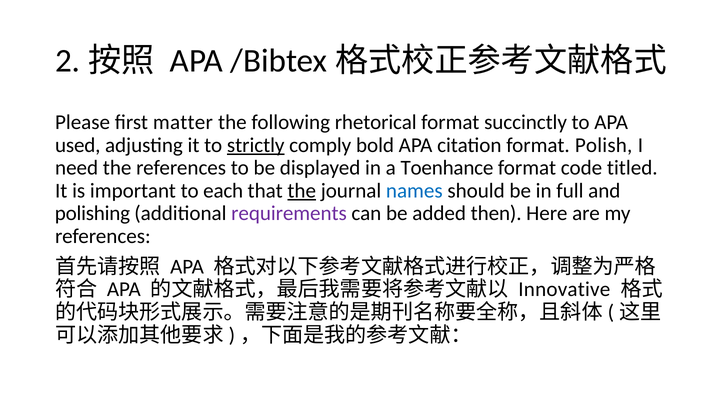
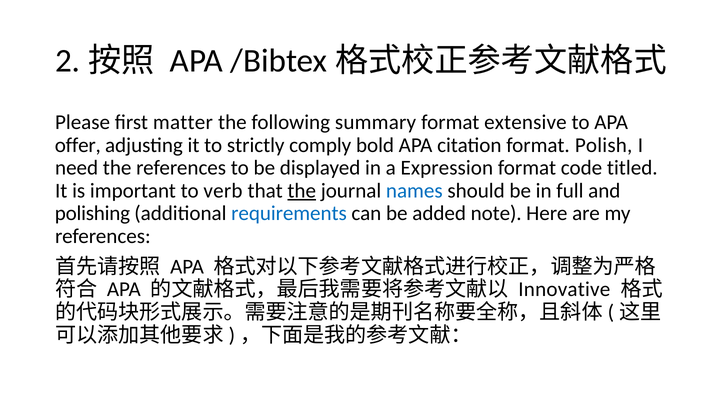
rhetorical: rhetorical -> summary
succinctly: succinctly -> extensive
used: used -> offer
strictly underline: present -> none
Toenhance: Toenhance -> Expression
each: each -> verb
requirements colour: purple -> blue
then: then -> note
